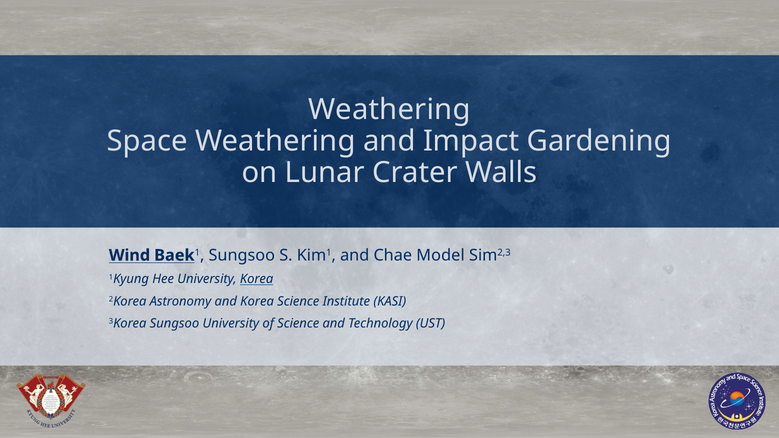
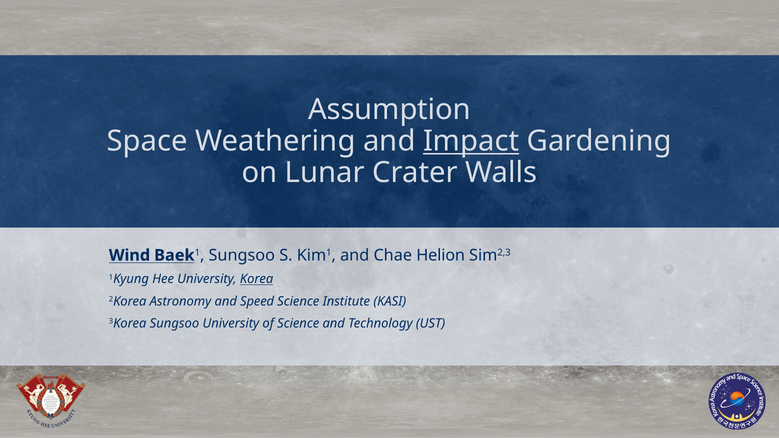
Weathering at (389, 110): Weathering -> Assumption
Impact underline: none -> present
Model: Model -> Helion
and Korea: Korea -> Speed
